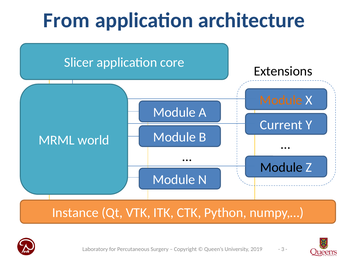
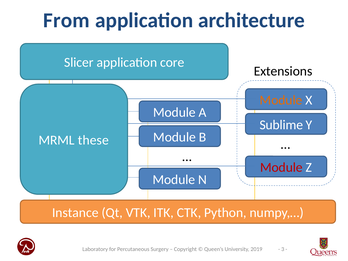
Current: Current -> Sublime
world: world -> these
Module at (281, 167) colour: black -> red
